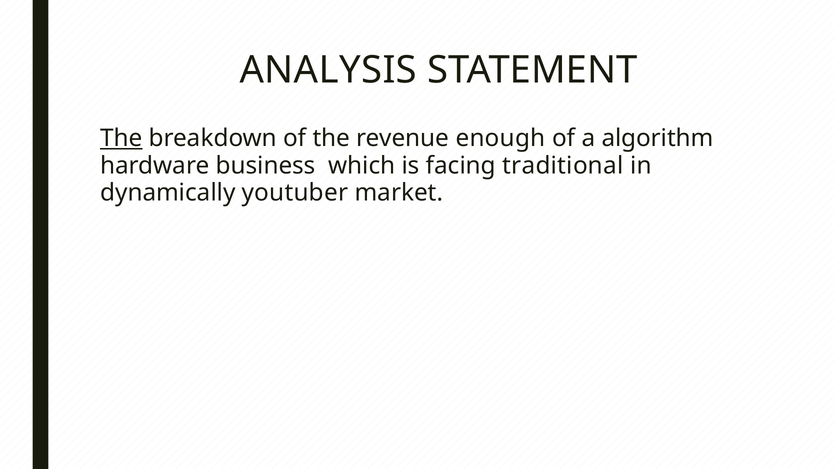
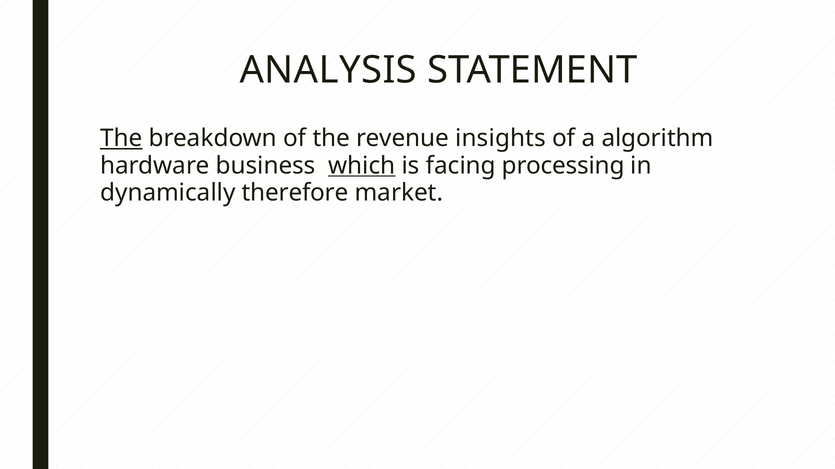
enough: enough -> insights
which underline: none -> present
traditional: traditional -> processing
youtuber: youtuber -> therefore
